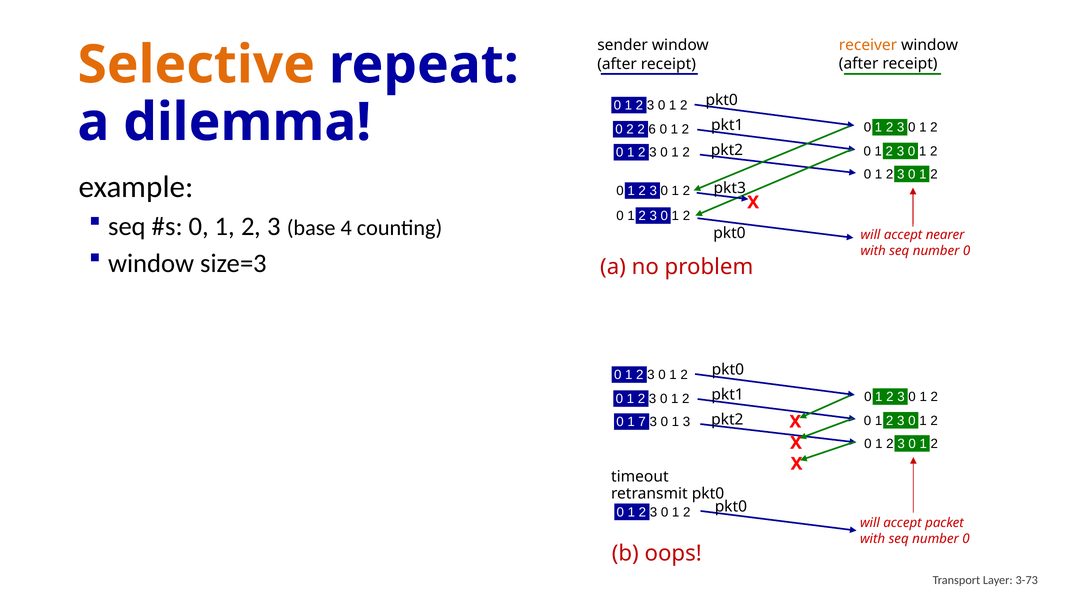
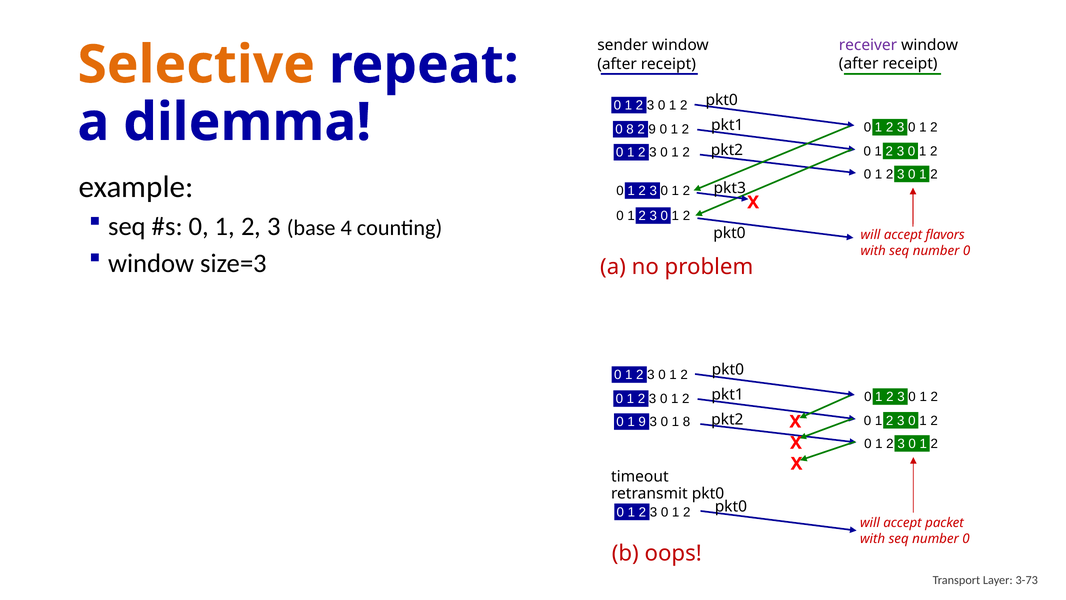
receiver colour: orange -> purple
0 2: 2 -> 8
2 6: 6 -> 9
nearer: nearer -> flavors
1 7: 7 -> 9
1 3: 3 -> 8
